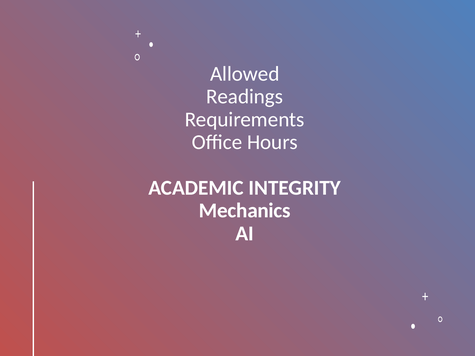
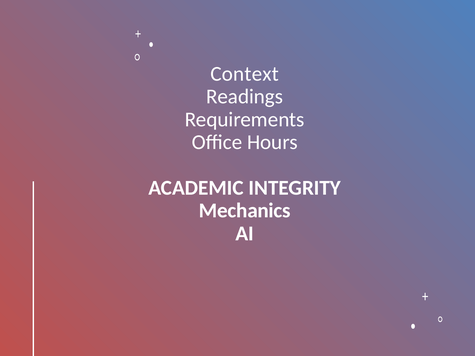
Allowed: Allowed -> Context
